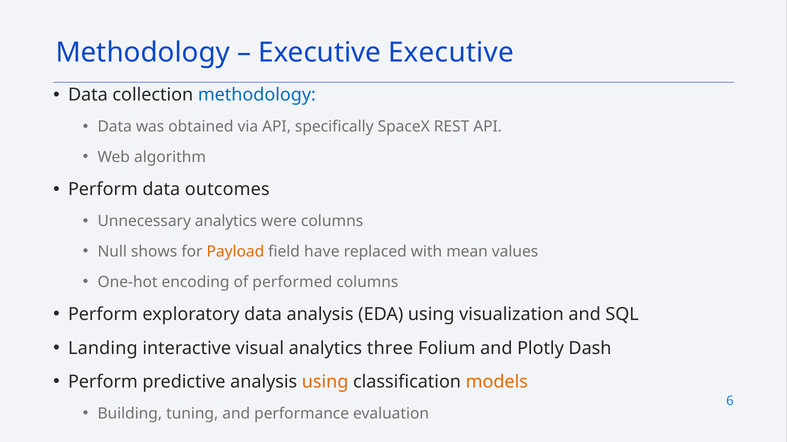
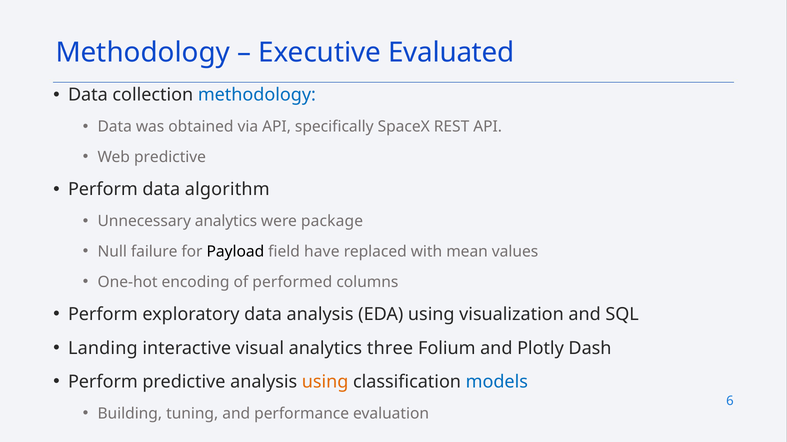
Executive Executive: Executive -> Evaluated
Web algorithm: algorithm -> predictive
outcomes: outcomes -> algorithm
were columns: columns -> package
shows: shows -> failure
Payload colour: orange -> black
models colour: orange -> blue
